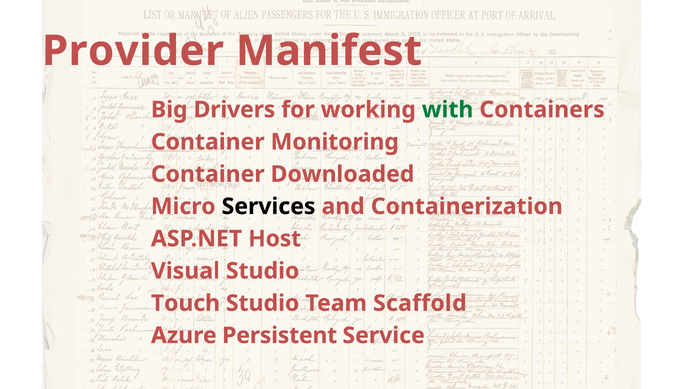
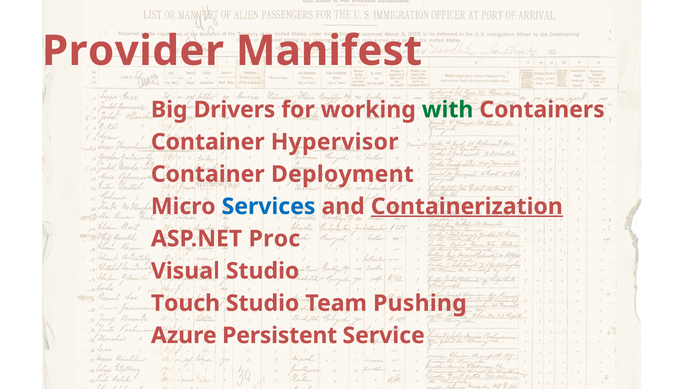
Monitoring: Monitoring -> Hypervisor
Downloaded: Downloaded -> Deployment
Services colour: black -> blue
Containerization underline: none -> present
Host: Host -> Proc
Scaffold: Scaffold -> Pushing
